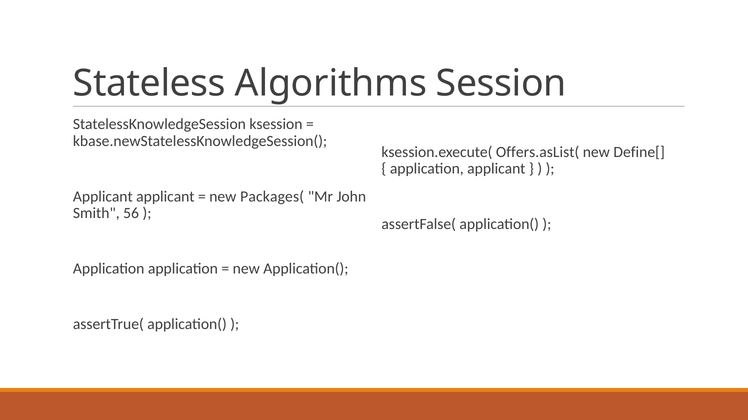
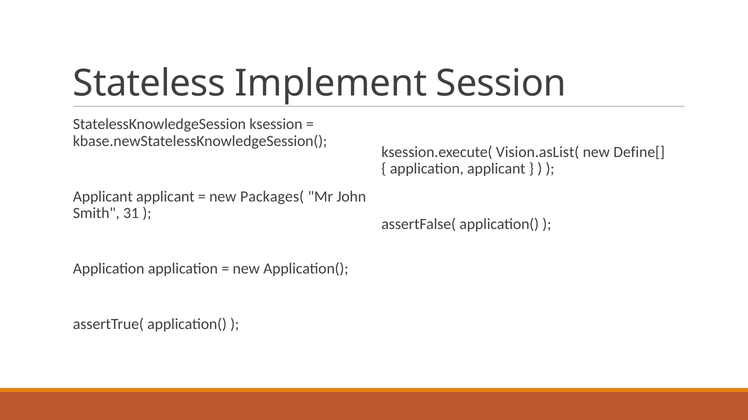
Algorithms: Algorithms -> Implement
Offers.asList(: Offers.asList( -> Vision.asList(
56: 56 -> 31
